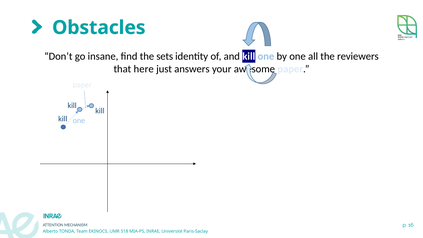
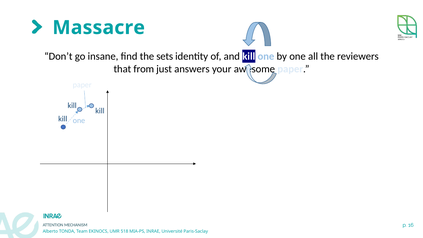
Obstacles: Obstacles -> Massacre
here: here -> from
